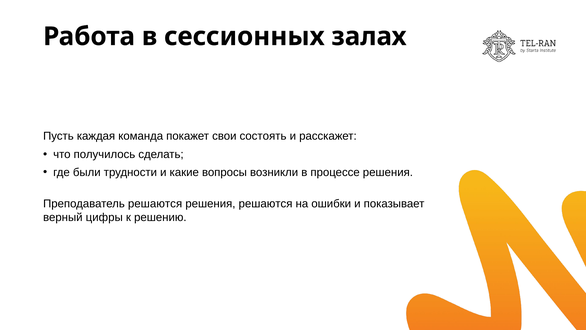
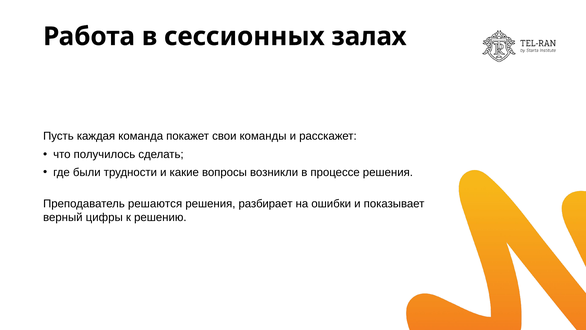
состоять: состоять -> команды
решения решаются: решаются -> разбирает
